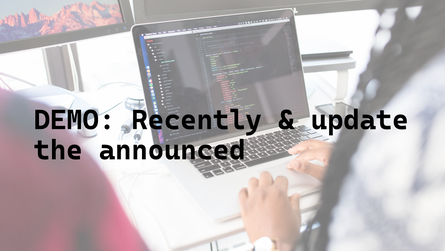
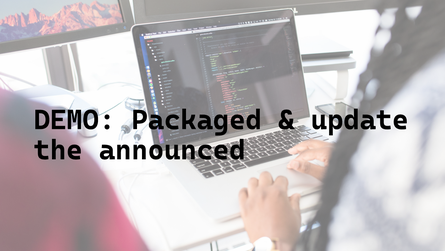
Recently: Recently -> Packaged
